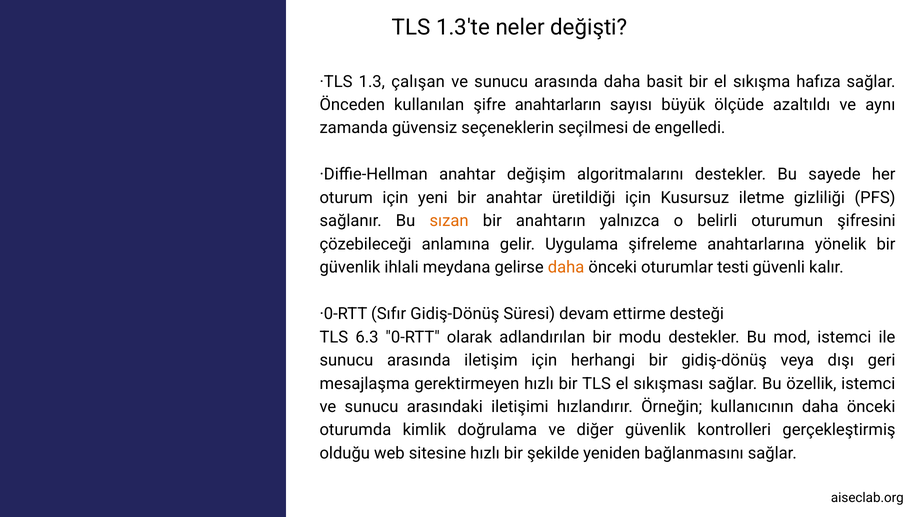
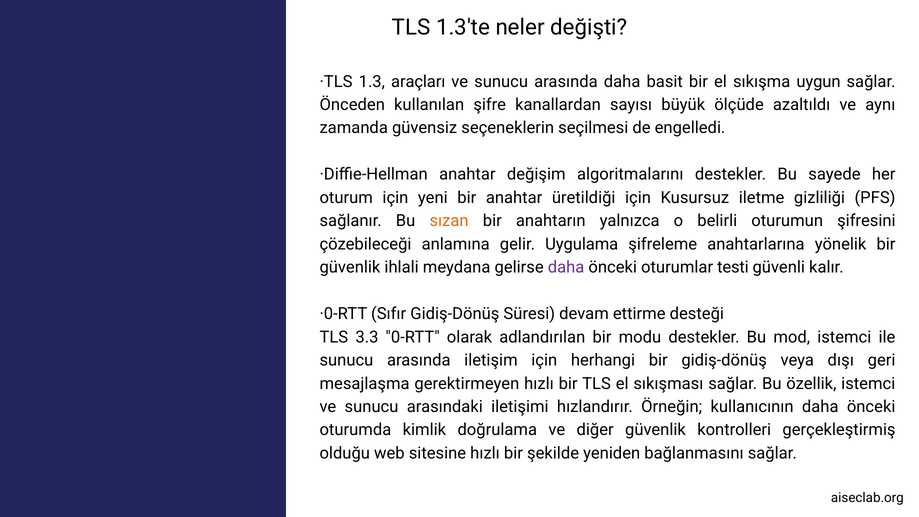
çalışan: çalışan -> araçları
hafıza: hafıza -> uygun
anahtarların: anahtarların -> kanallardan
daha at (566, 267) colour: orange -> purple
6.3: 6.3 -> 3.3
